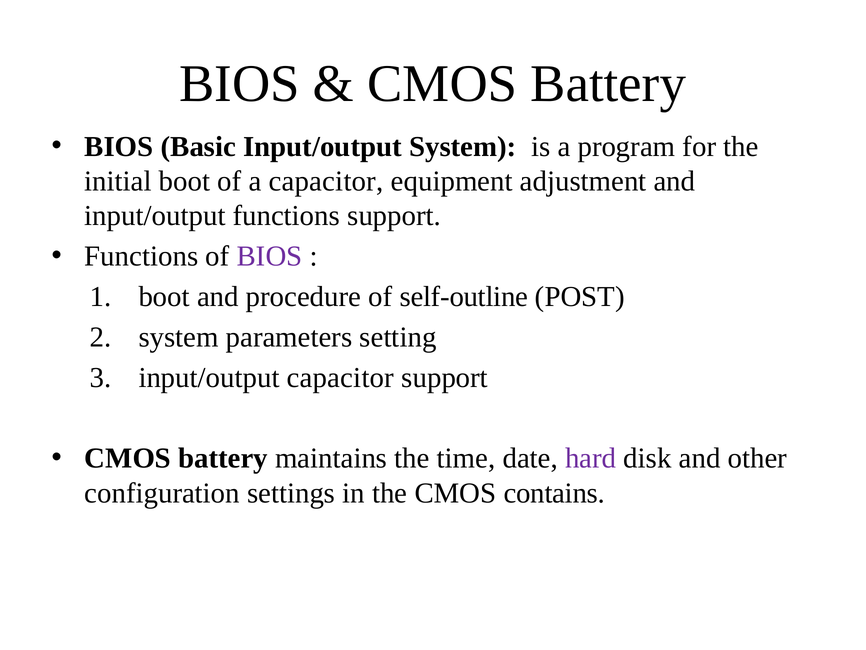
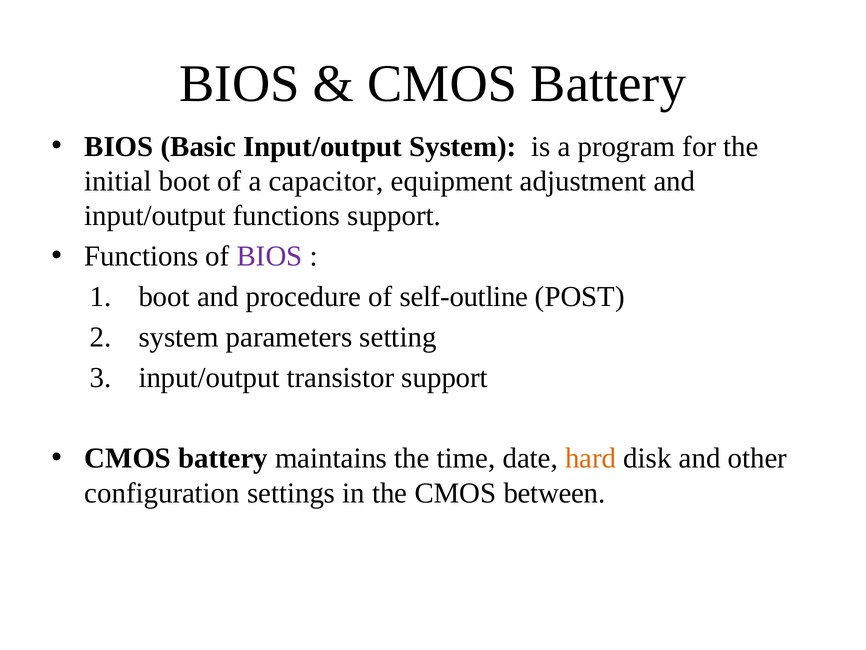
input/output capacitor: capacitor -> transistor
hard colour: purple -> orange
contains: contains -> between
